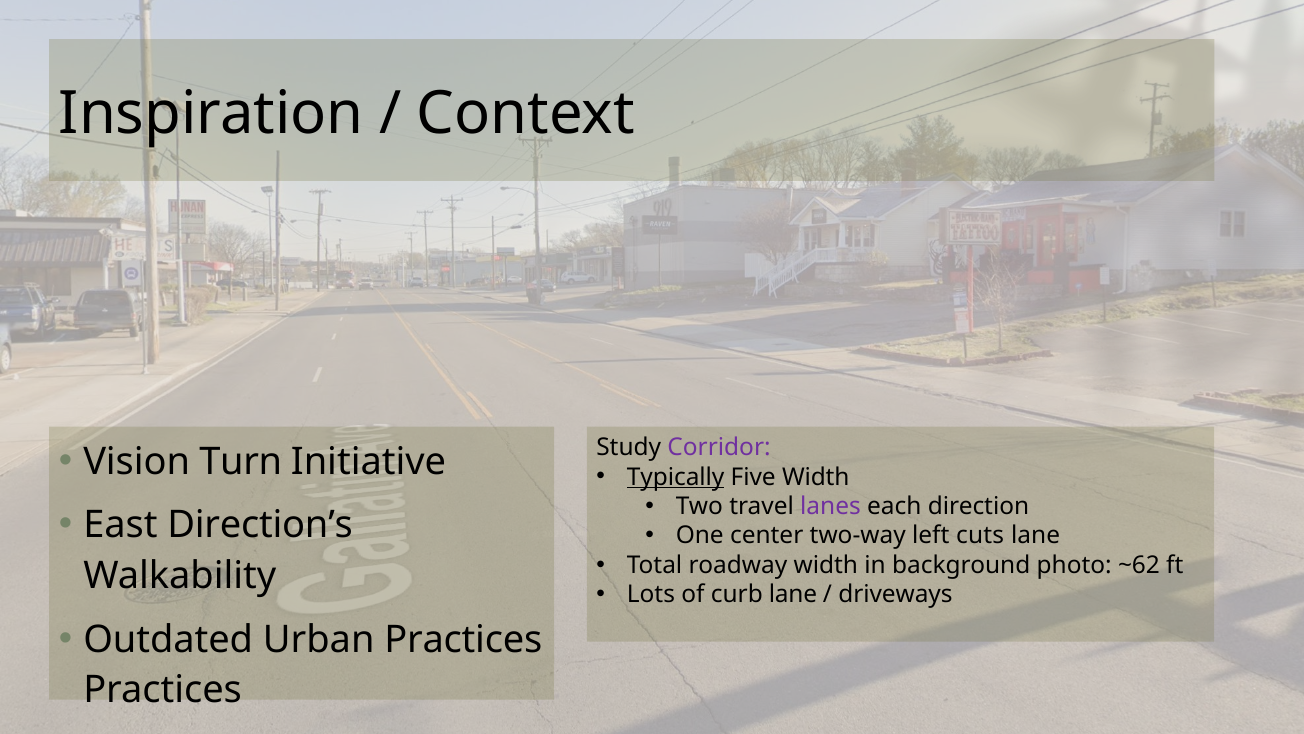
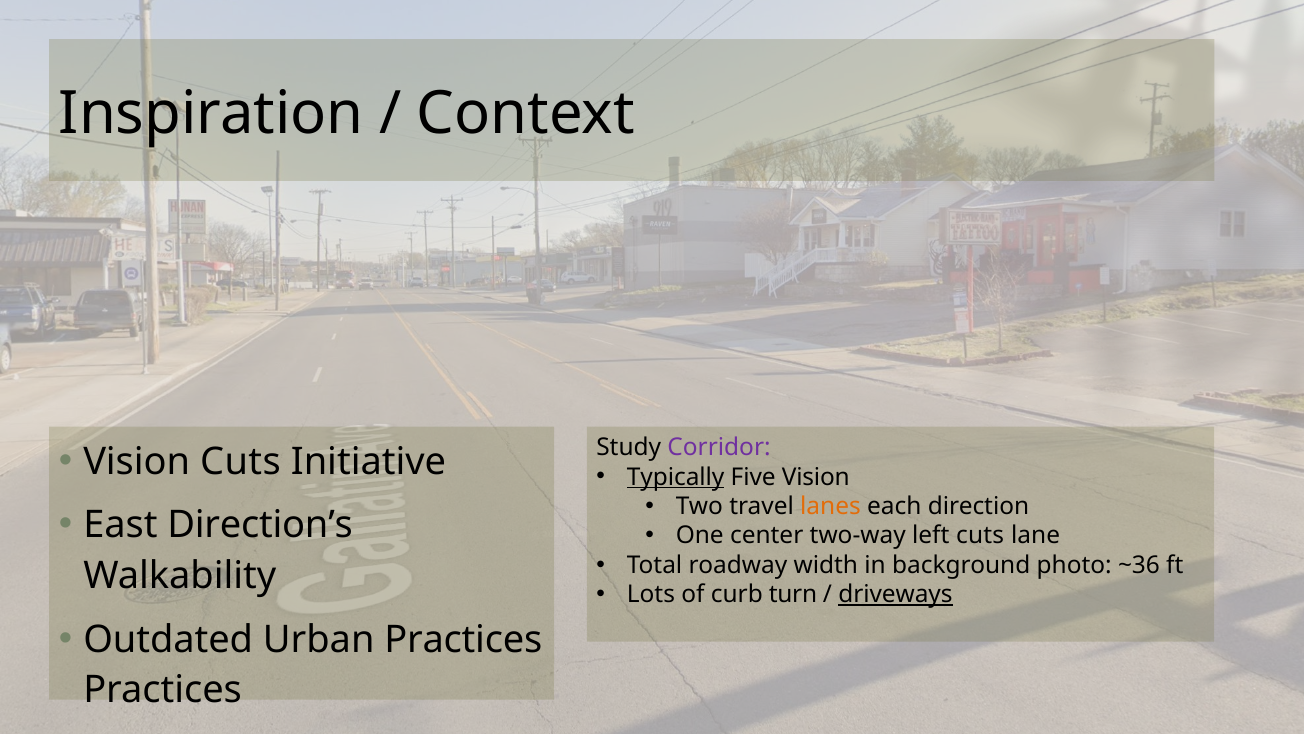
Vision Turn: Turn -> Cuts
Five Width: Width -> Vision
lanes colour: purple -> orange
~62: ~62 -> ~36
curb lane: lane -> turn
driveways underline: none -> present
